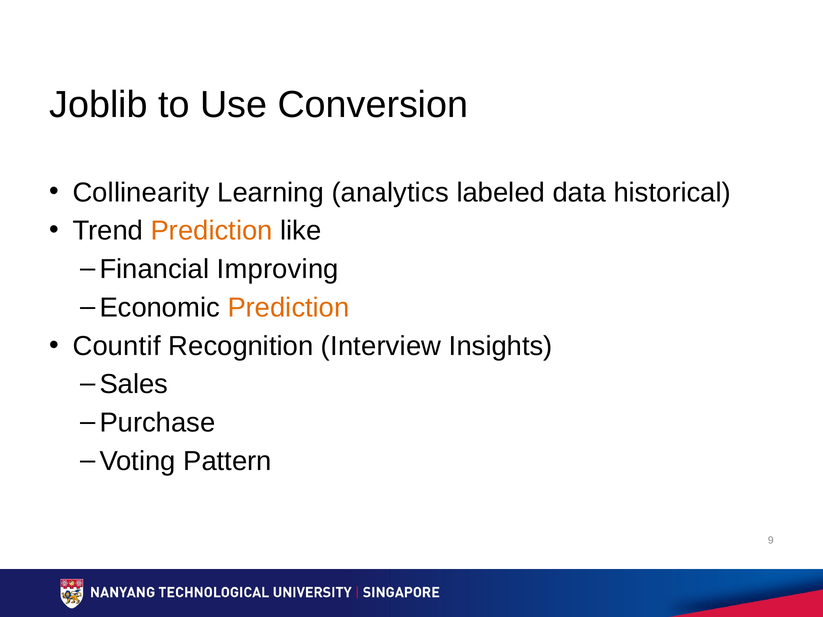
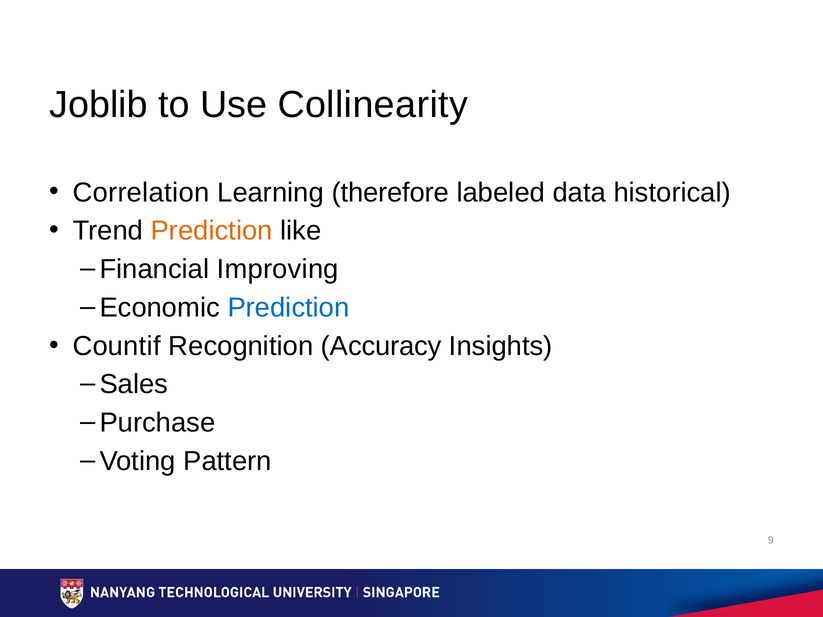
Conversion: Conversion -> Collinearity
Collinearity: Collinearity -> Correlation
analytics: analytics -> therefore
Prediction at (289, 308) colour: orange -> blue
Interview: Interview -> Accuracy
